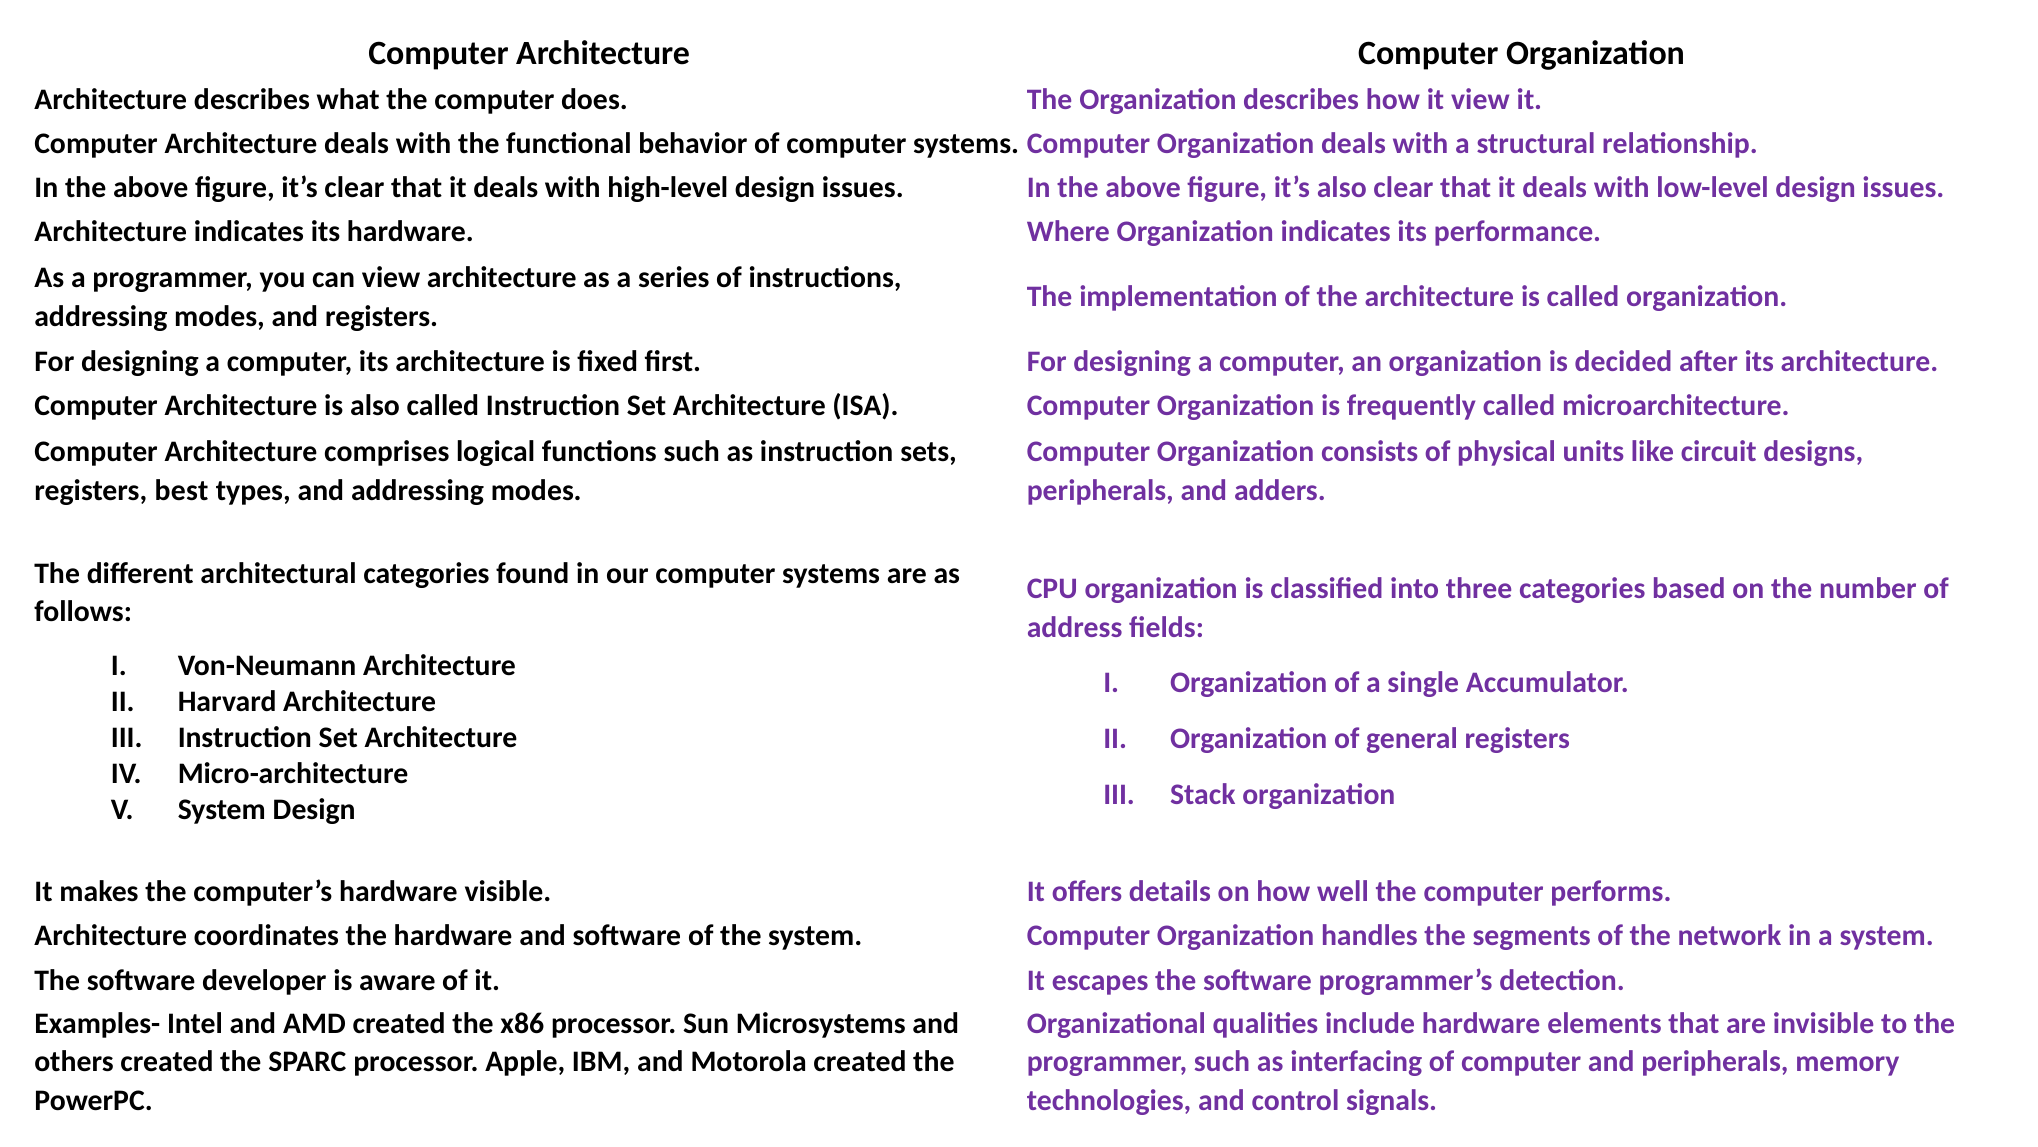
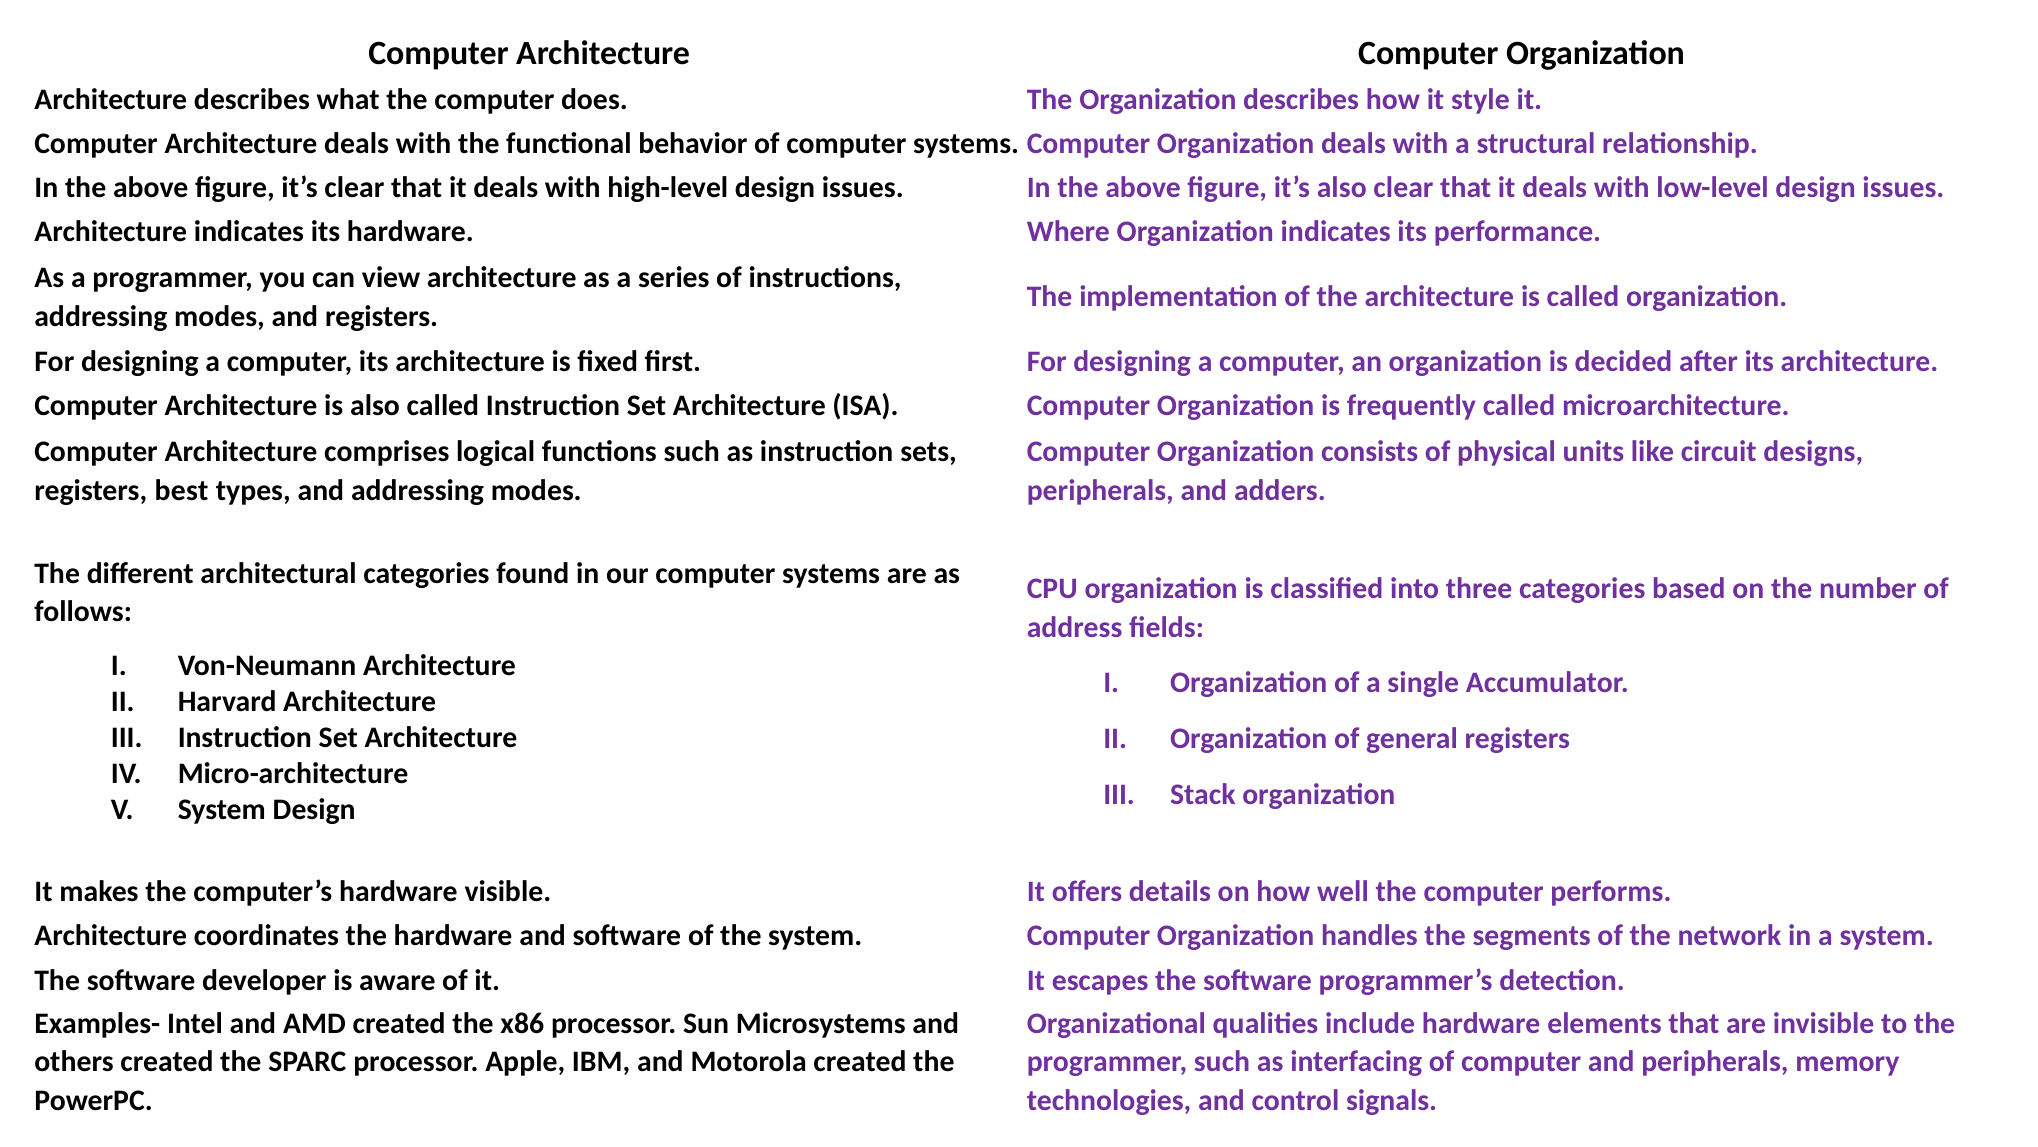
it view: view -> style
